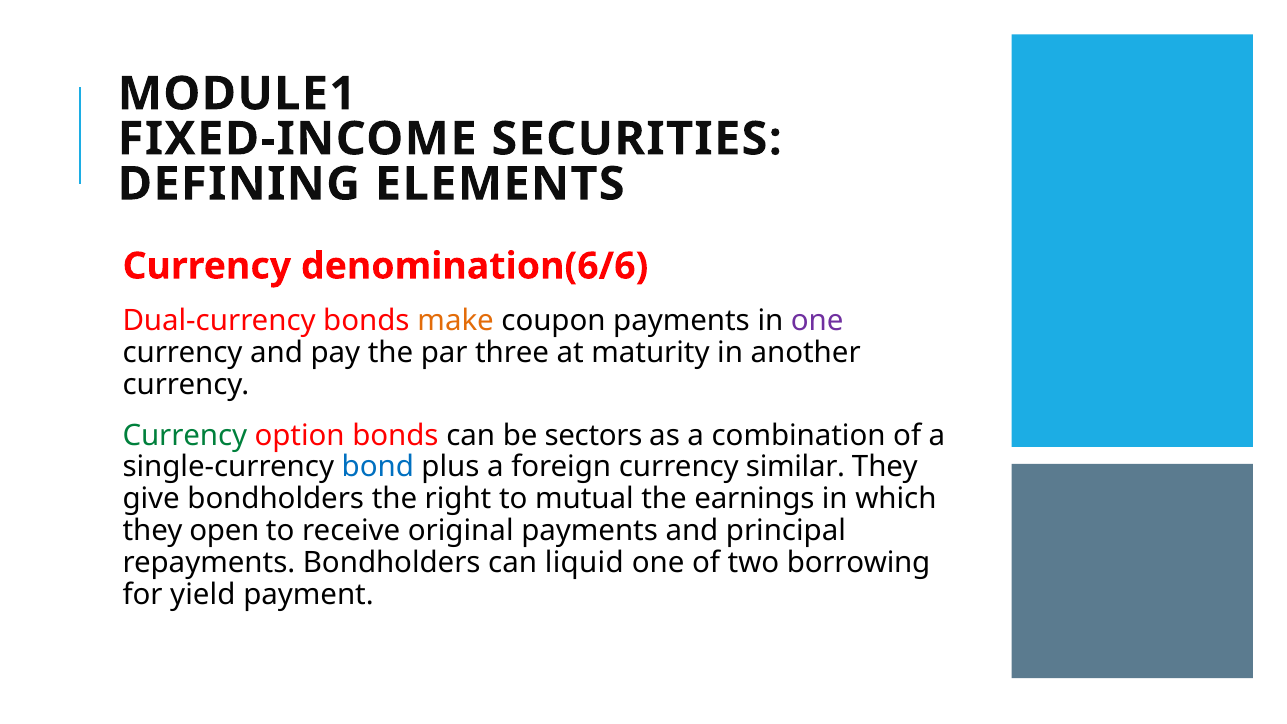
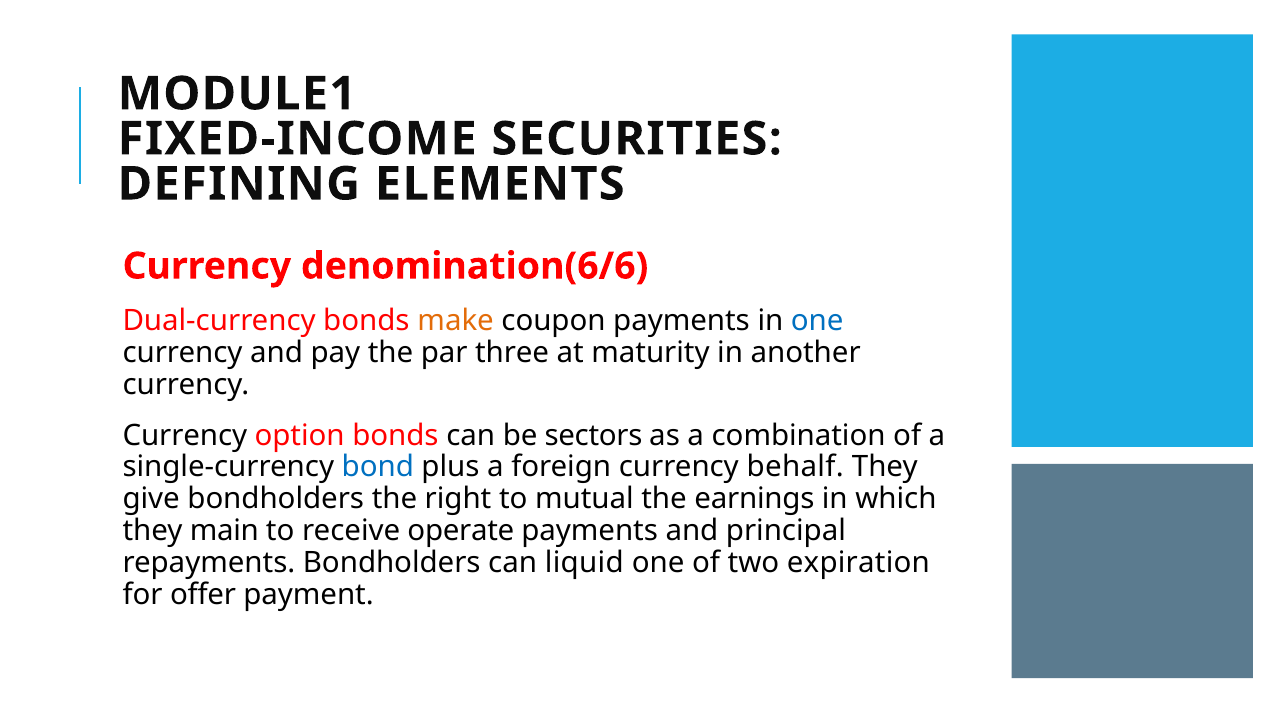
one at (817, 321) colour: purple -> blue
Currency at (185, 435) colour: green -> black
similar: similar -> behalf
open: open -> main
original: original -> operate
borrowing: borrowing -> expiration
yield: yield -> offer
